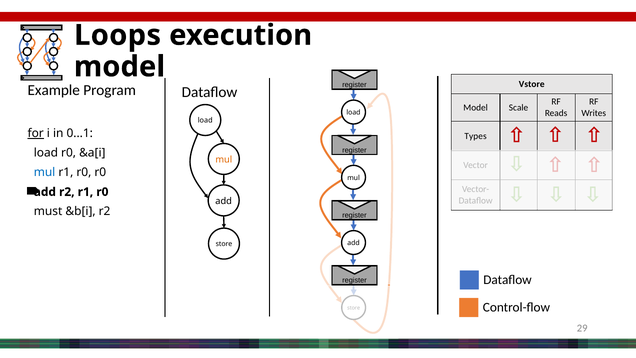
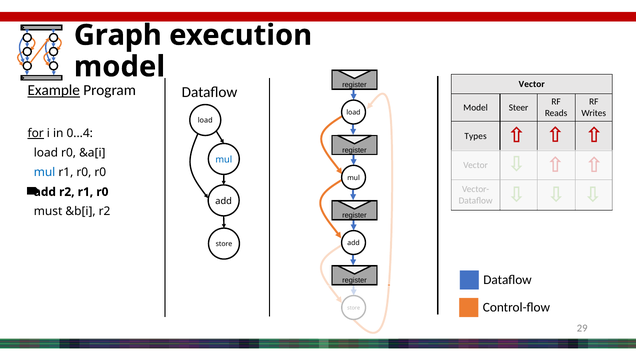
Loops: Loops -> Graph
Vstore at (532, 84): Vstore -> Vector
Example underline: none -> present
Scale: Scale -> Steer
0...1: 0...1 -> 0...4
mul at (224, 159) colour: orange -> blue
